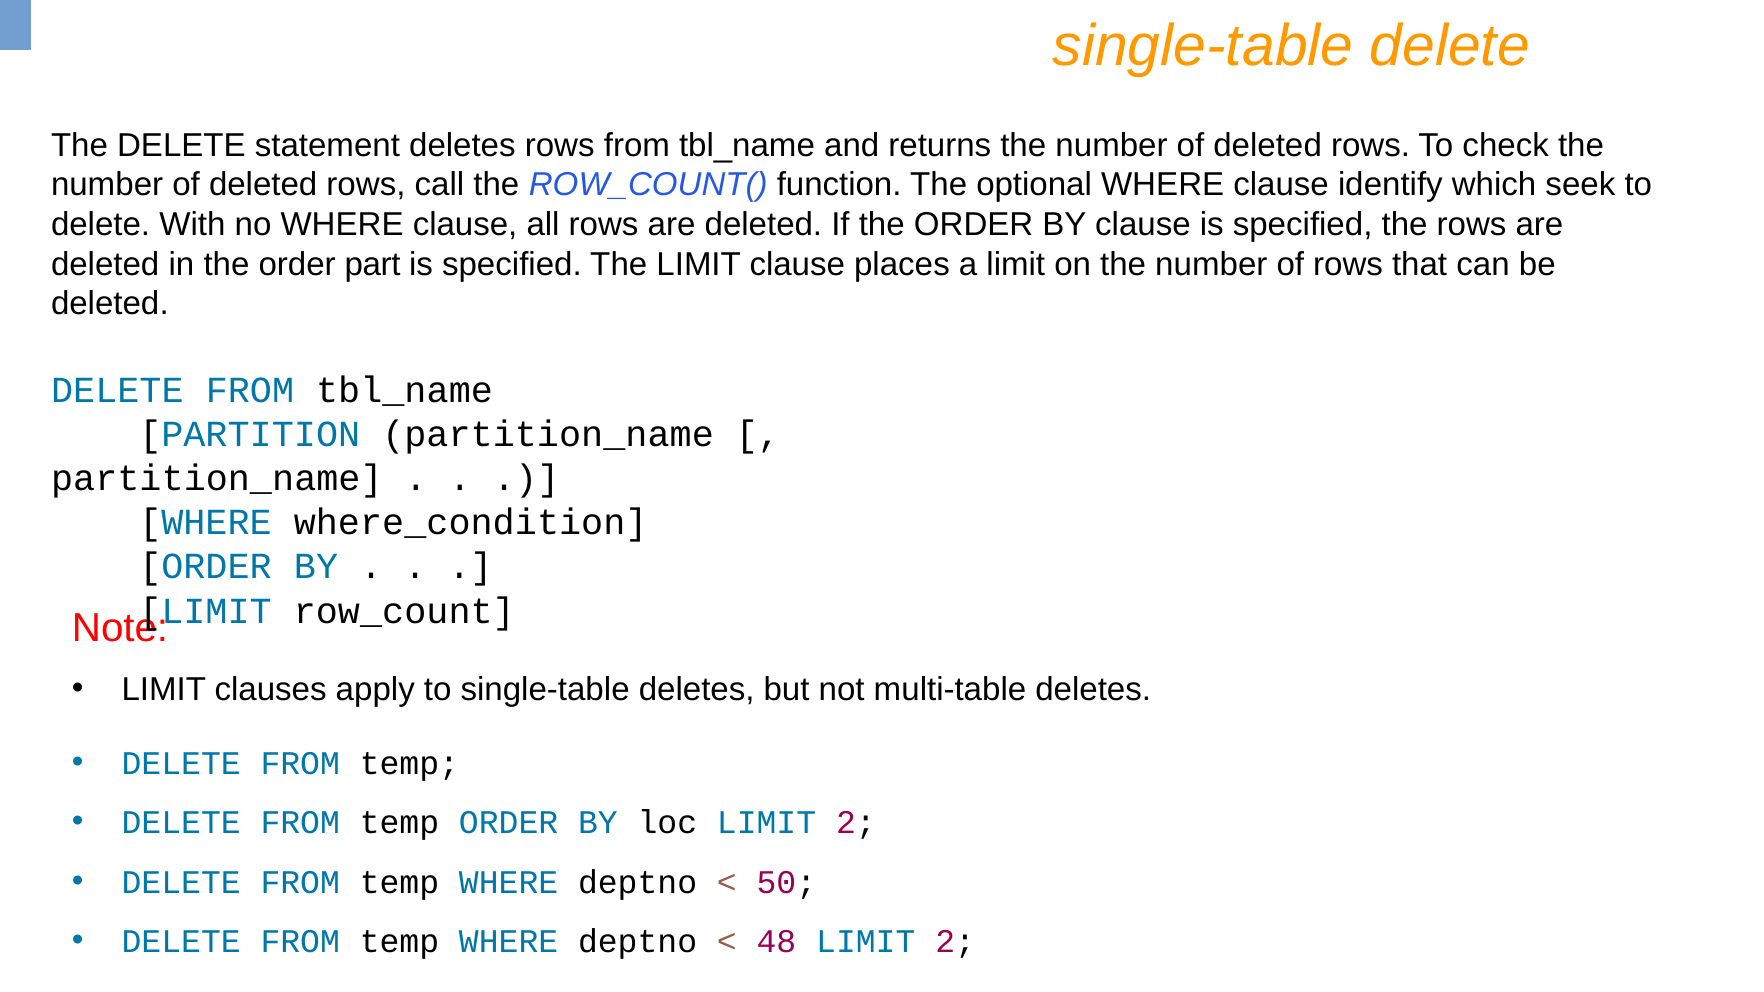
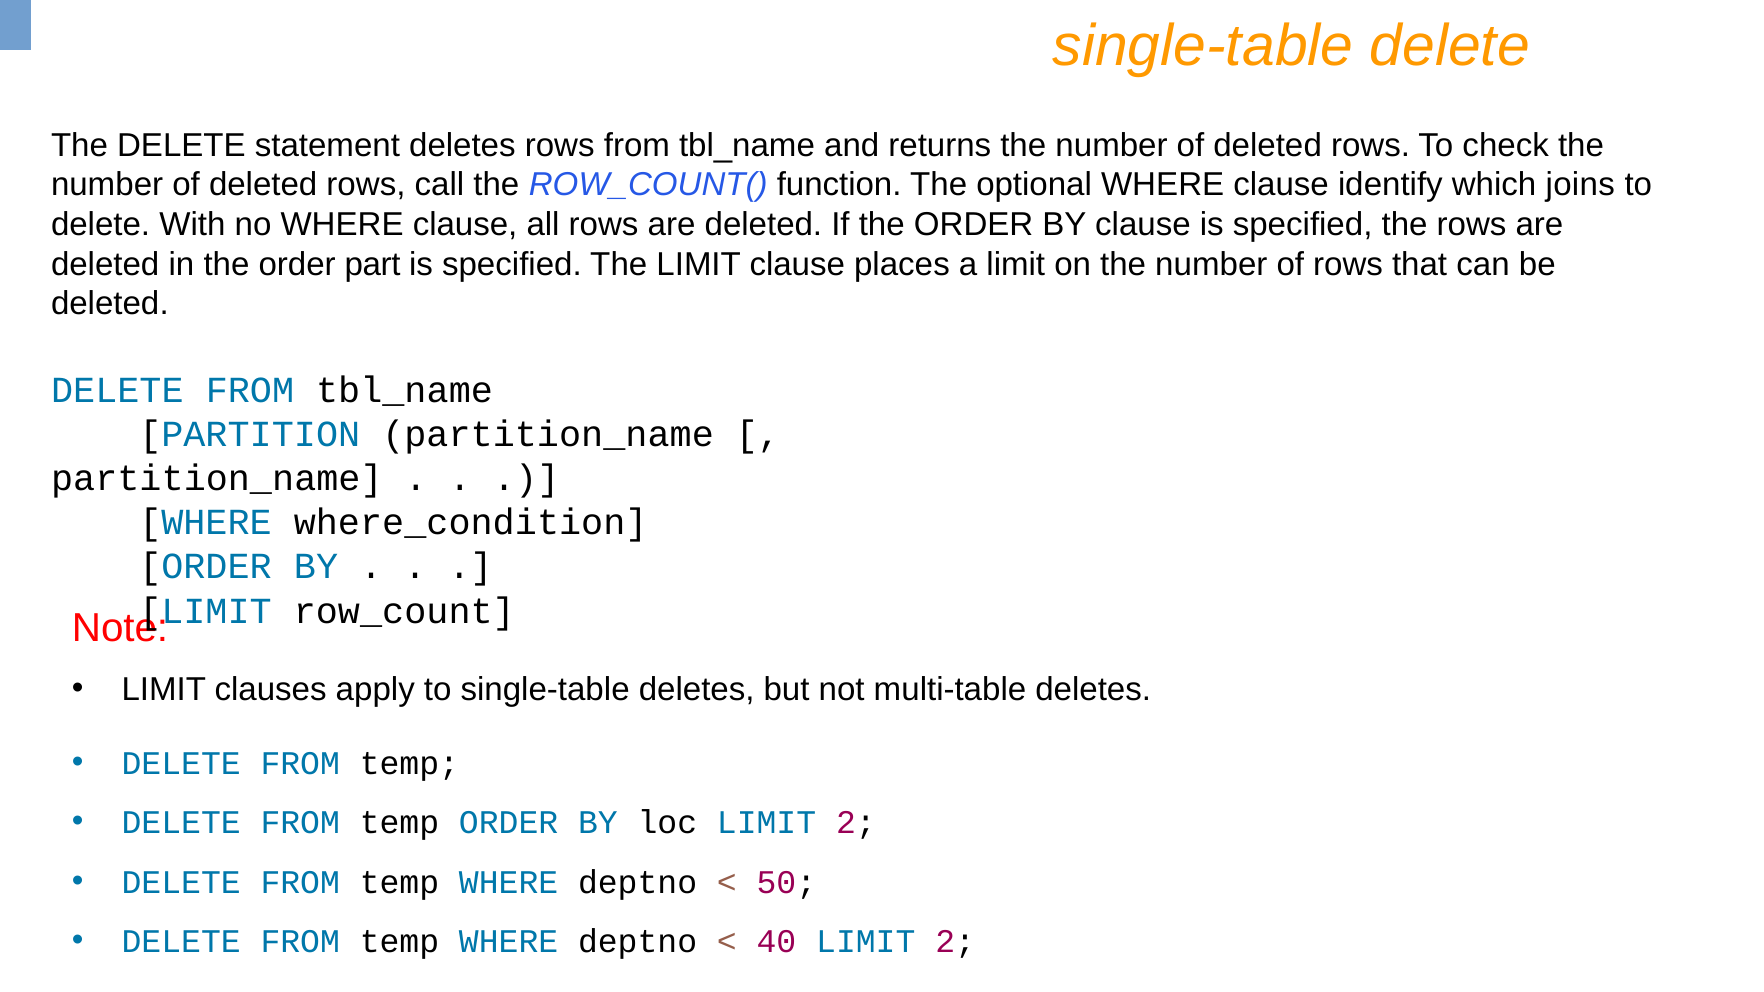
seek: seek -> joins
48: 48 -> 40
